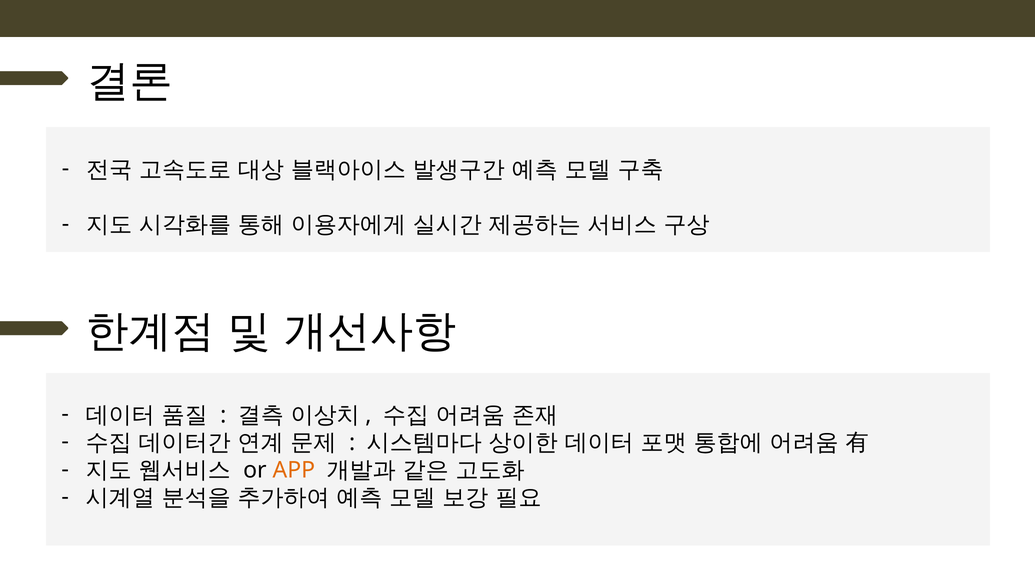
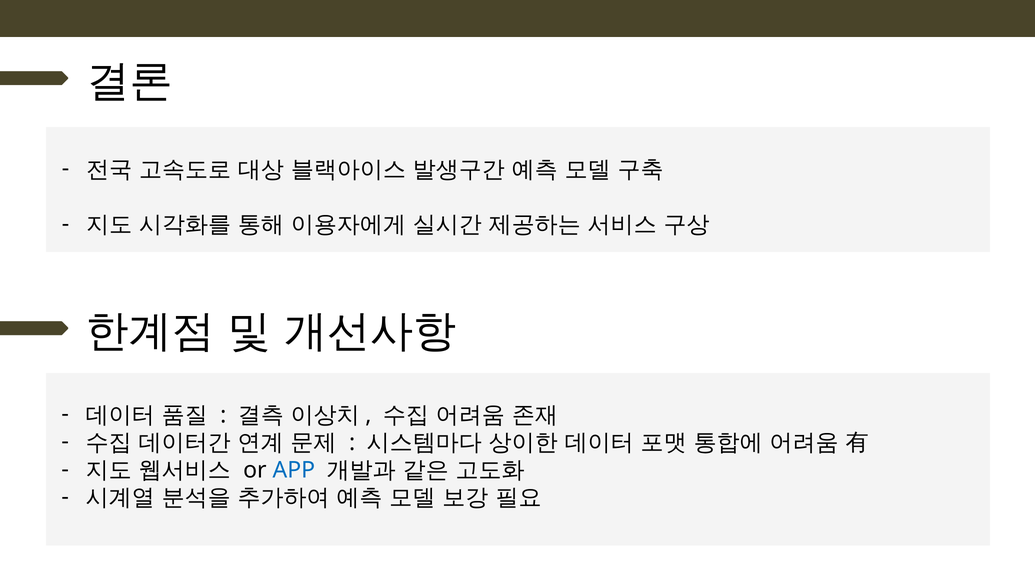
APP colour: orange -> blue
